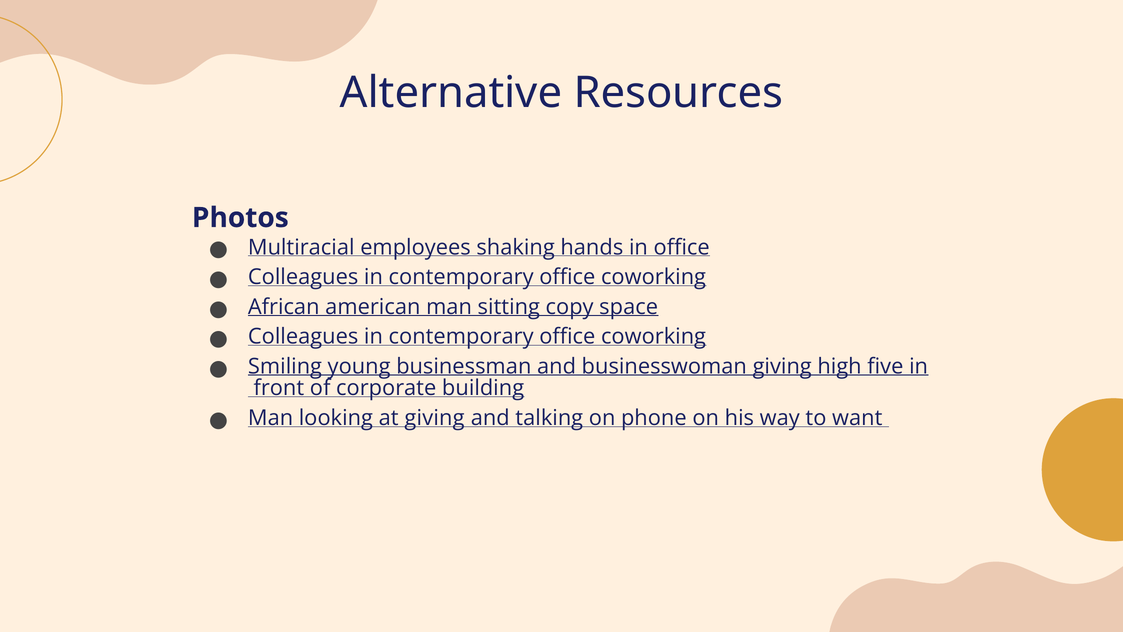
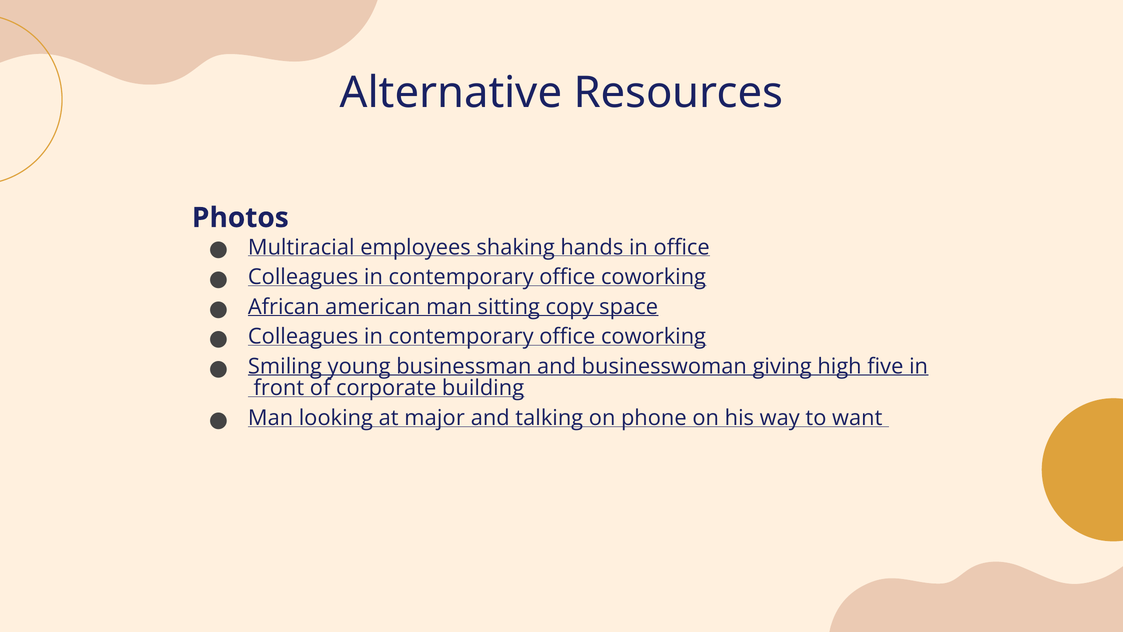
at giving: giving -> major
